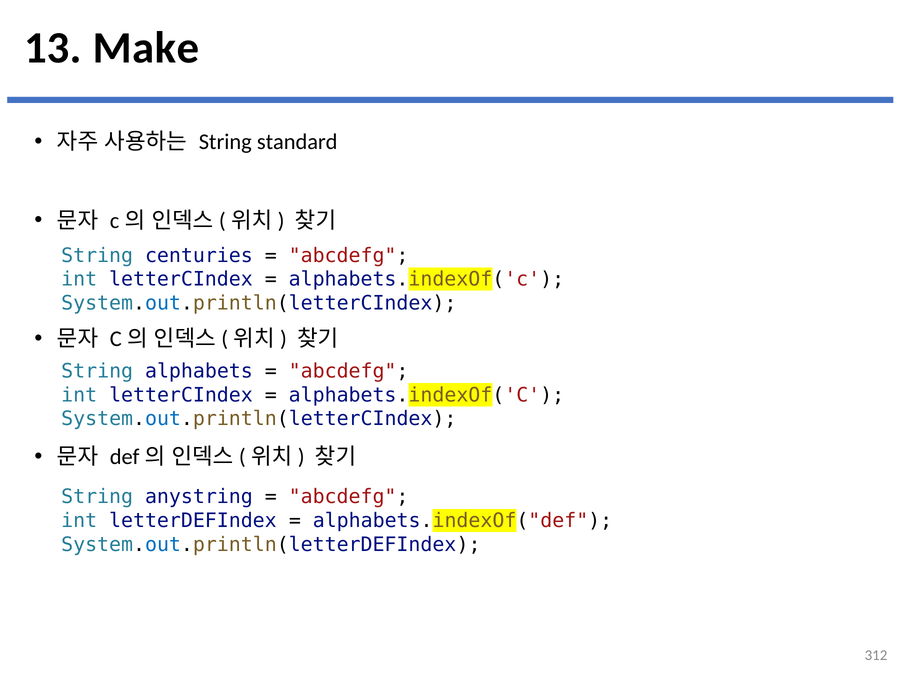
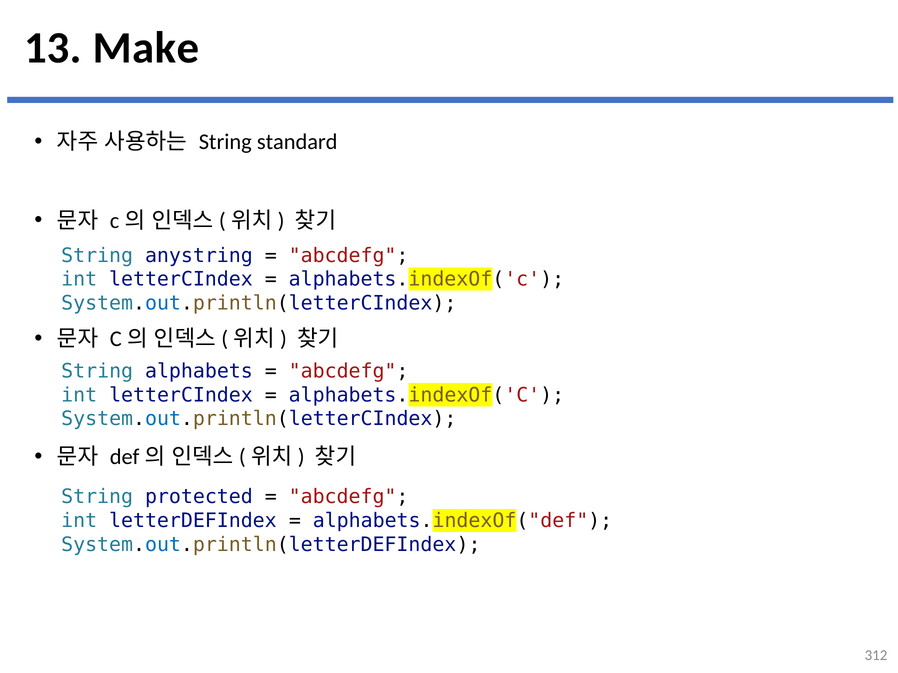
centuries: centuries -> anystring
anystring: anystring -> protected
